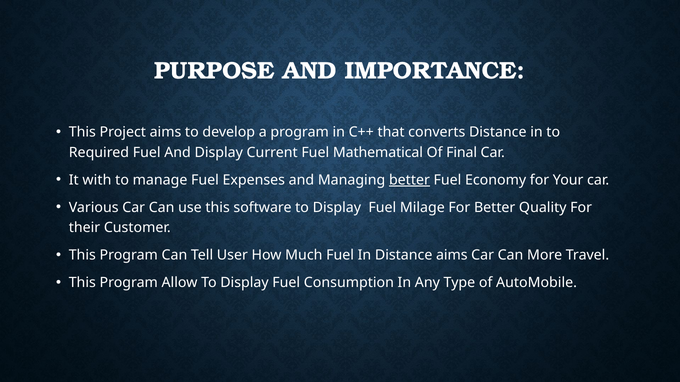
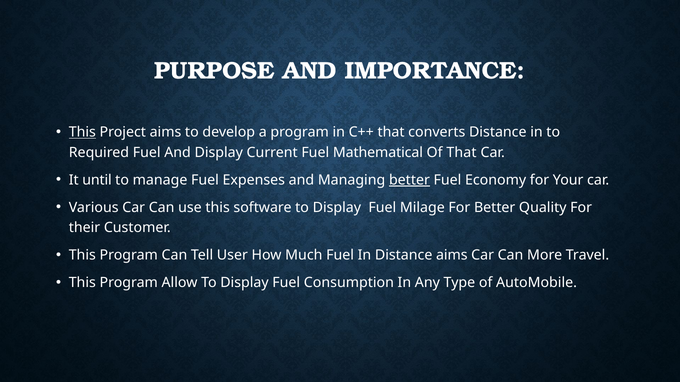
This at (82, 132) underline: none -> present
Of Final: Final -> That
with: with -> until
